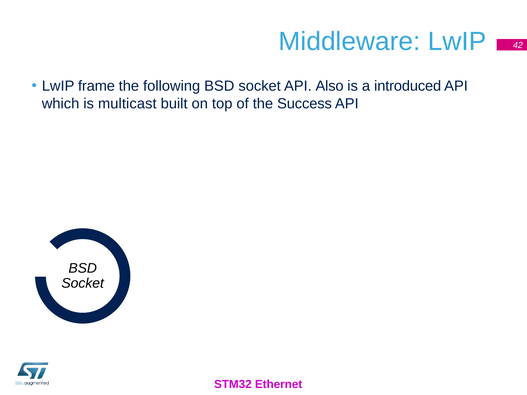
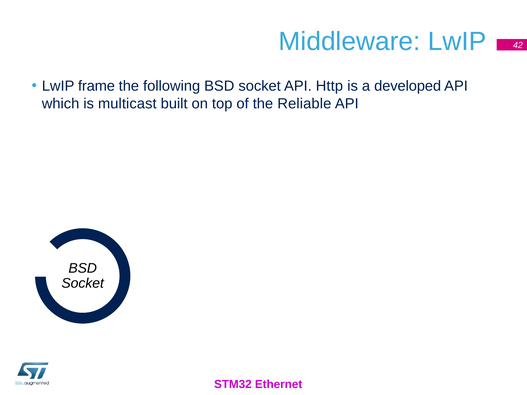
Also: Also -> Http
introduced: introduced -> developed
Success: Success -> Reliable
